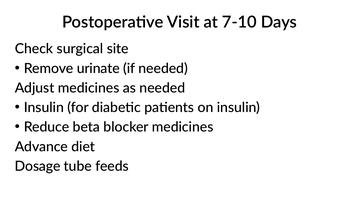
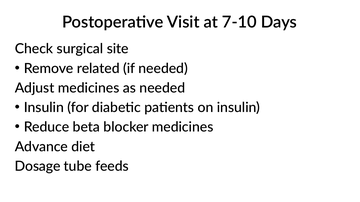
urinate: urinate -> related
